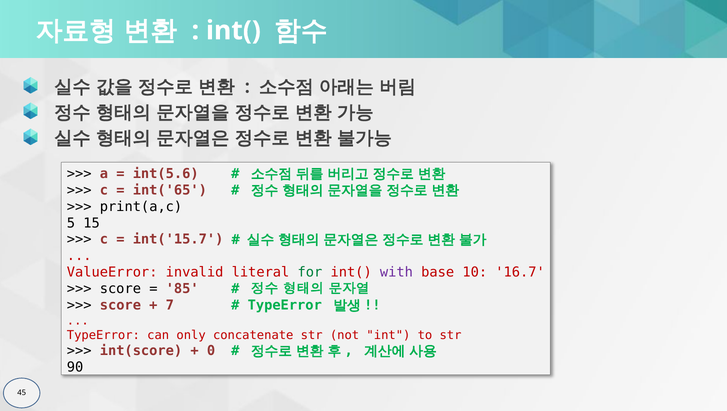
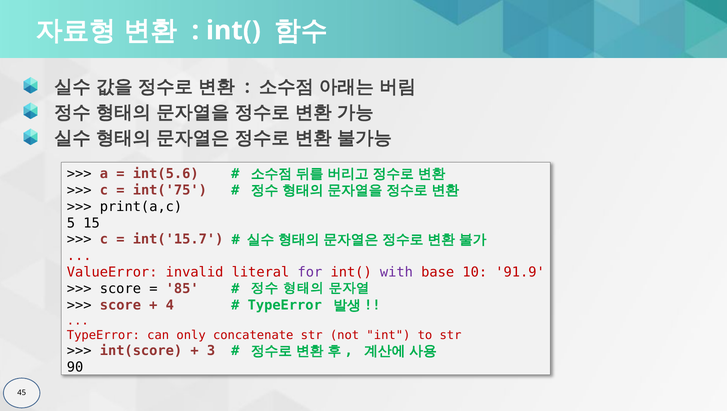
int('65: int('65 -> int('75
for colour: green -> purple
16.7: 16.7 -> 91.9
7: 7 -> 4
0: 0 -> 3
